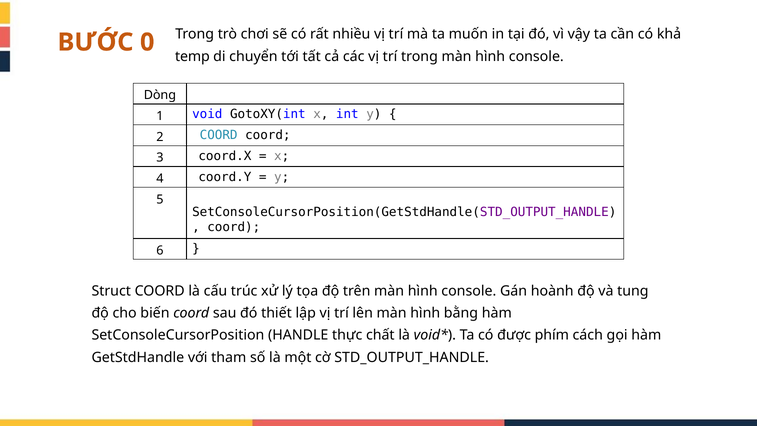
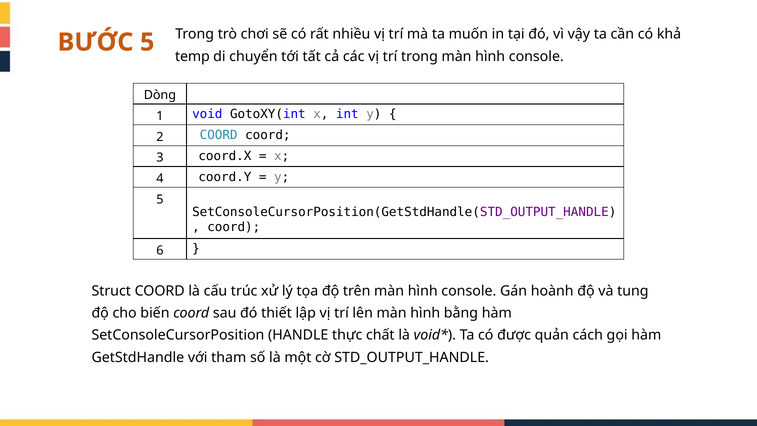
BƯỚC 0: 0 -> 5
phím: phím -> quản
